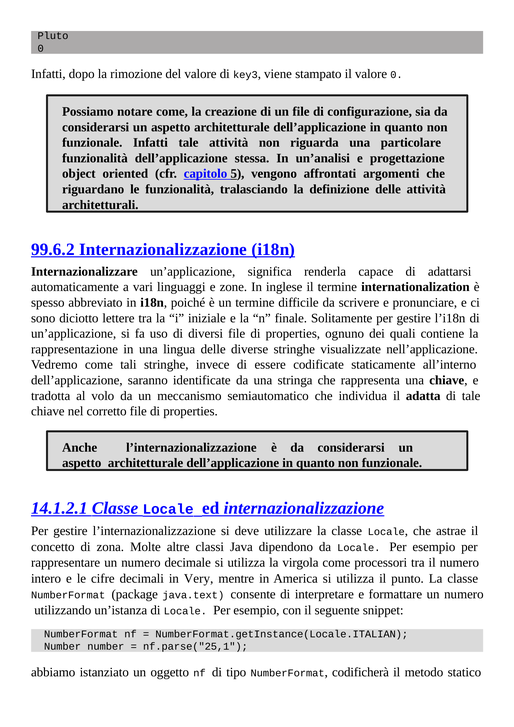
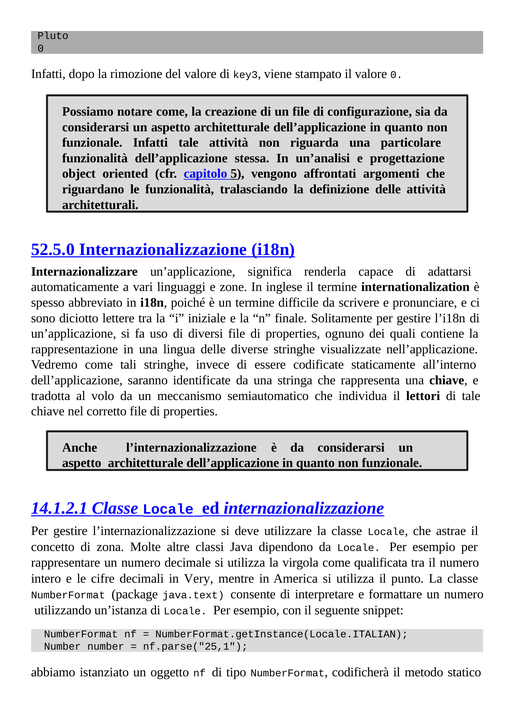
99.6.2: 99.6.2 -> 52.5.0
adatta: adatta -> lettori
processori: processori -> qualificata
